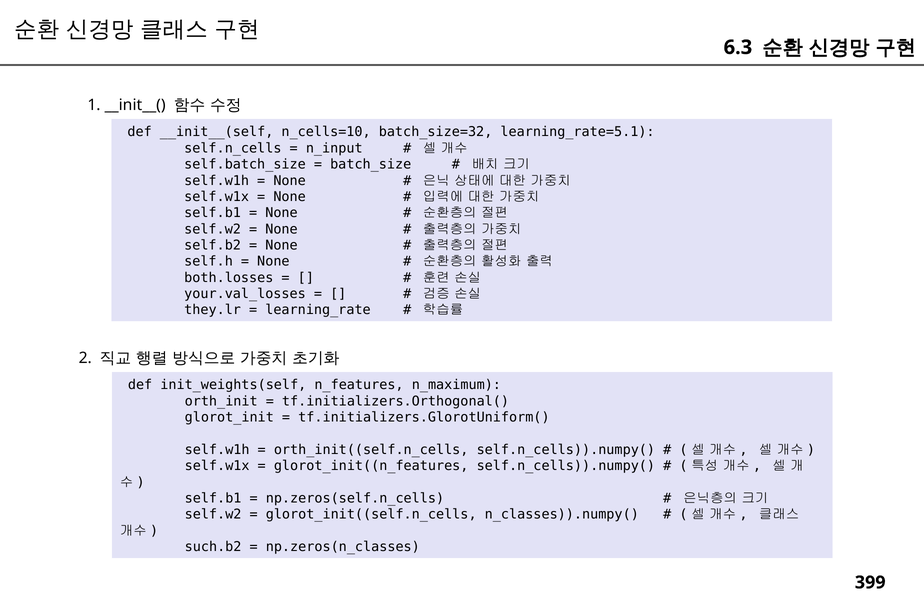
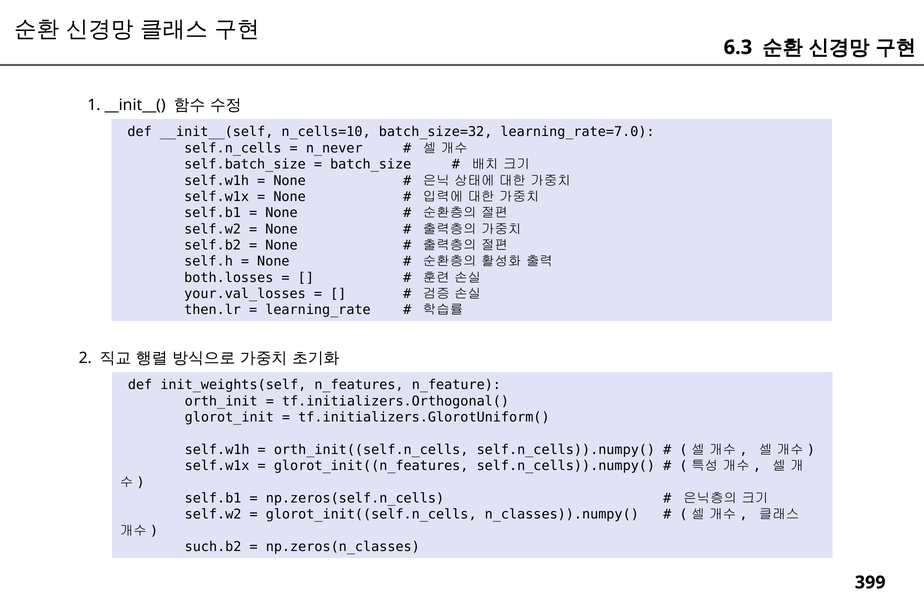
learning_rate=5.1: learning_rate=5.1 -> learning_rate=7.0
n_input: n_input -> n_never
they.lr: they.lr -> then.lr
n_maximum: n_maximum -> n_feature
